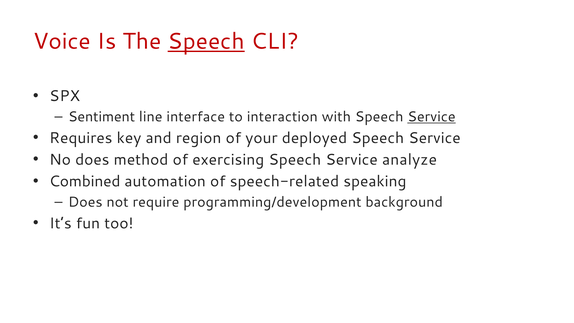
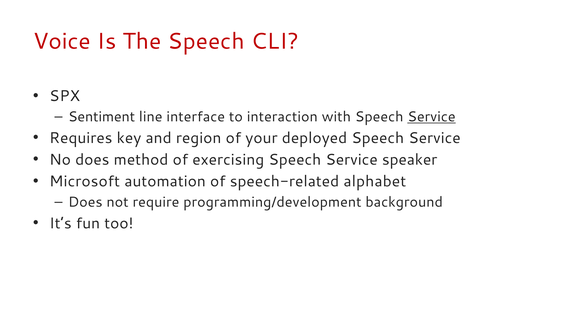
Speech at (206, 41) underline: present -> none
analyze: analyze -> speaker
Combined: Combined -> Microsoft
speaking: speaking -> alphabet
